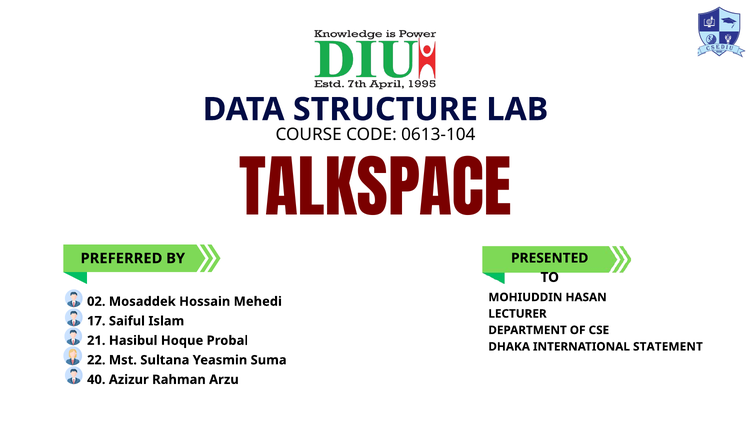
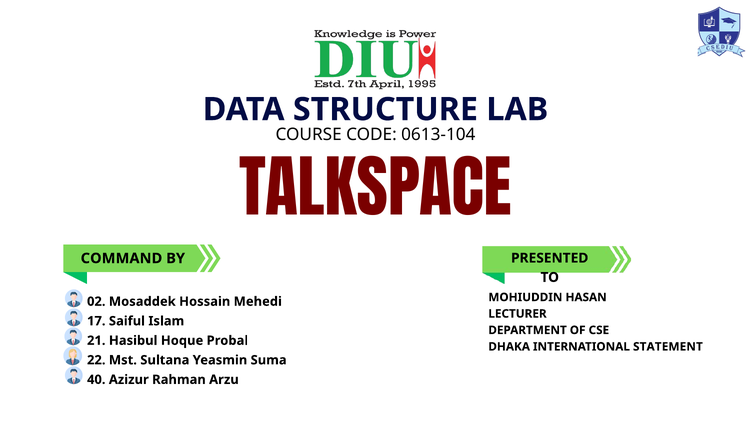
PREFERRED: PREFERRED -> COMMAND
